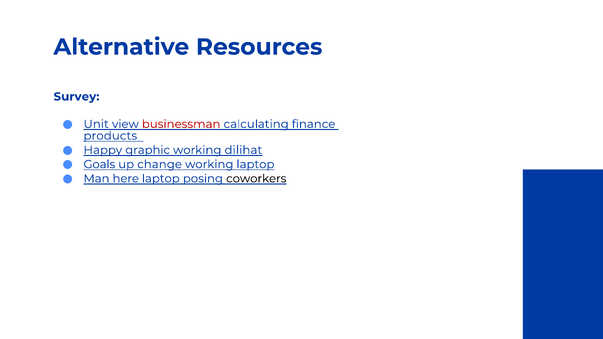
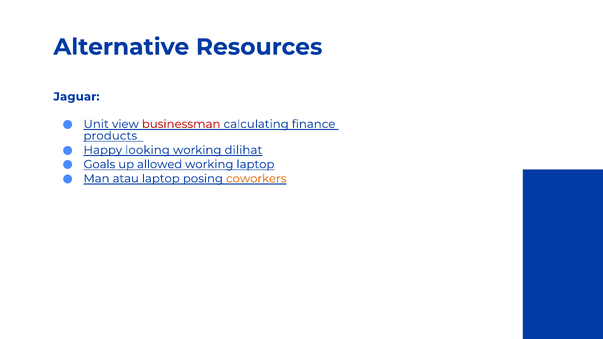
Survey: Survey -> Jaguar
graphic: graphic -> looking
change: change -> allowed
here: here -> atau
coworkers colour: black -> orange
